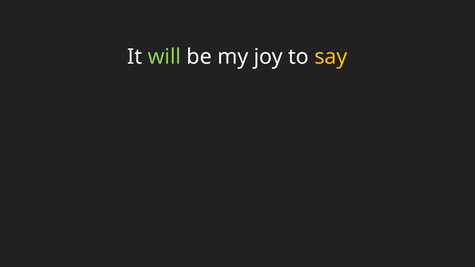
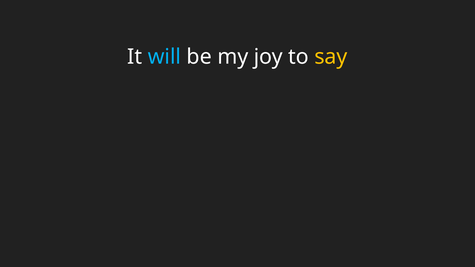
will colour: light green -> light blue
